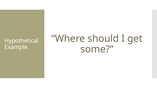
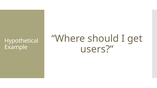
some: some -> users
